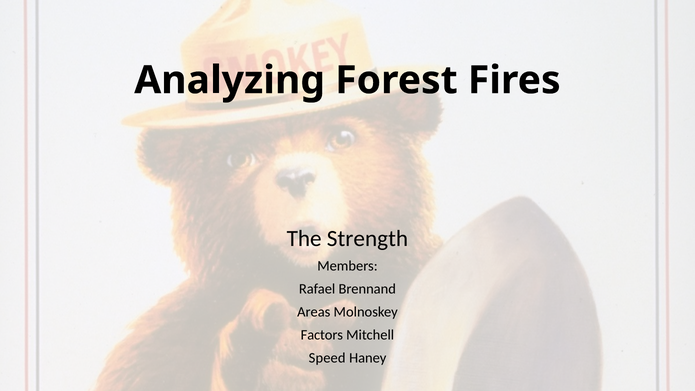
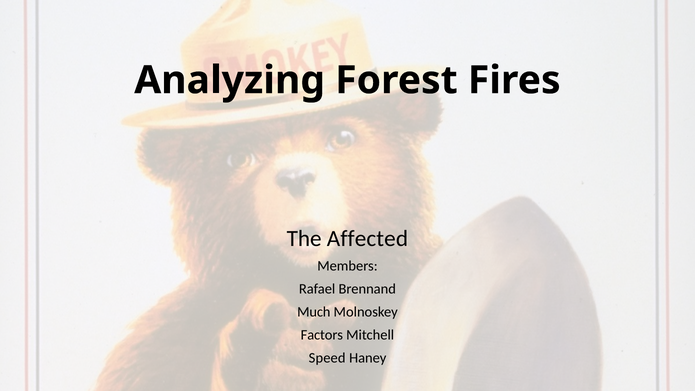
Strength: Strength -> Affected
Areas: Areas -> Much
